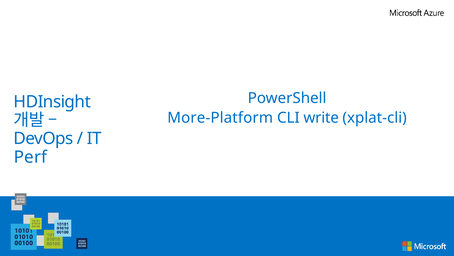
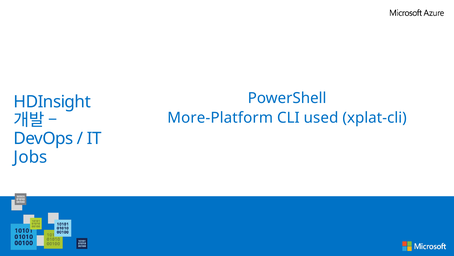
write: write -> used
Perf: Perf -> Jobs
